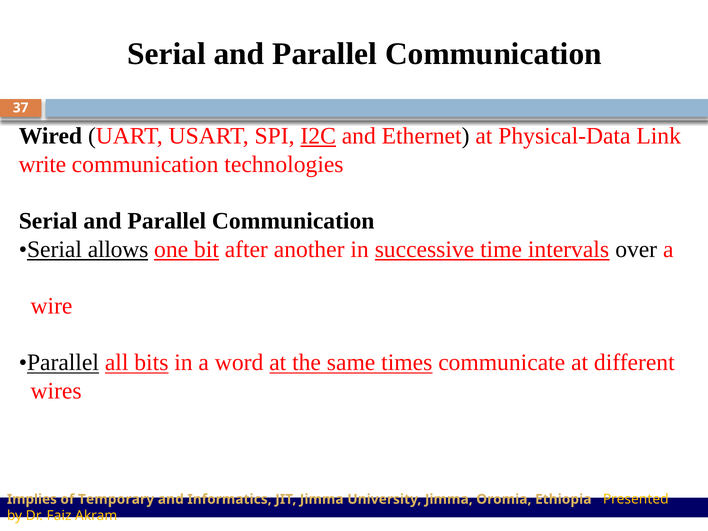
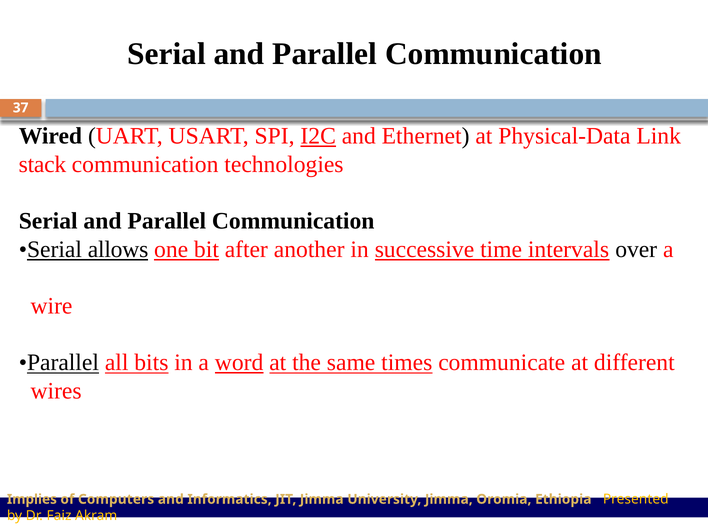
write: write -> stack
word underline: none -> present
Temporary: Temporary -> Computers
